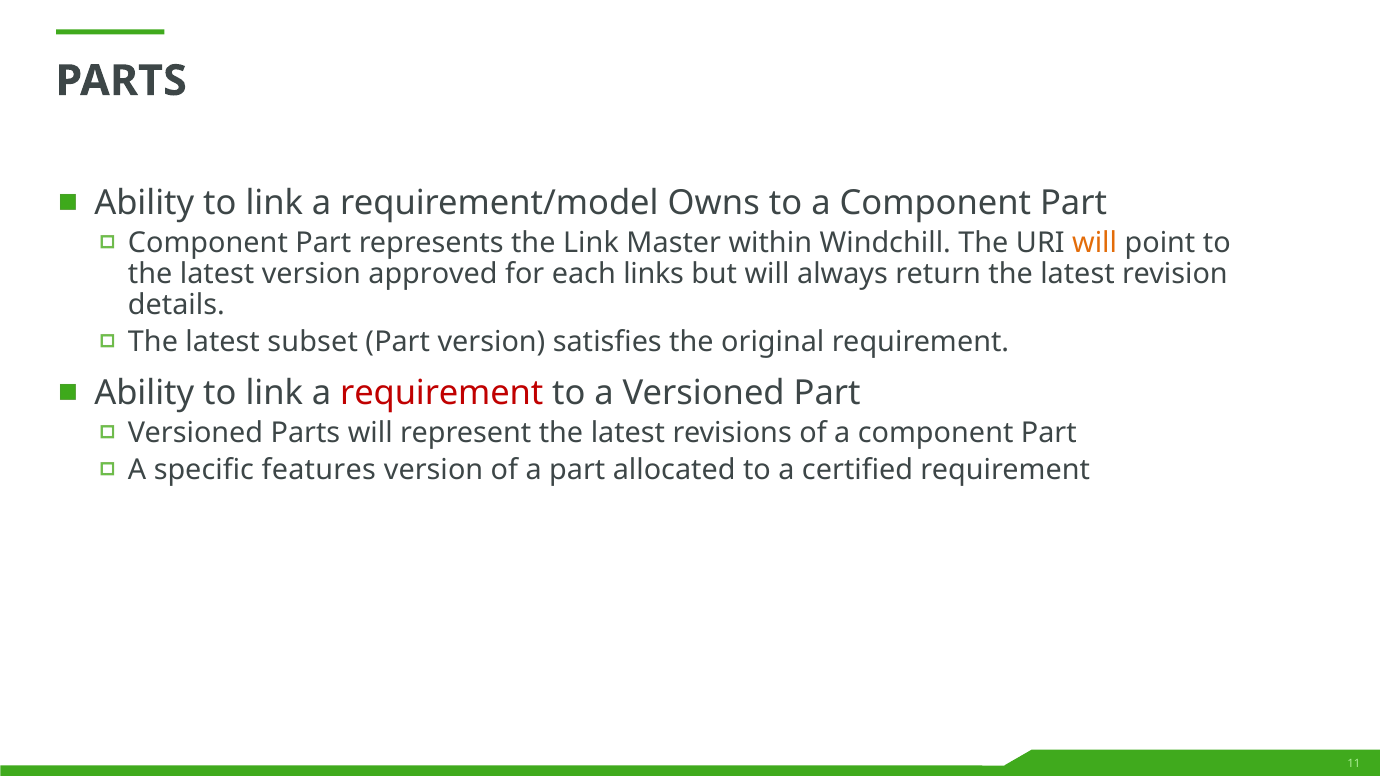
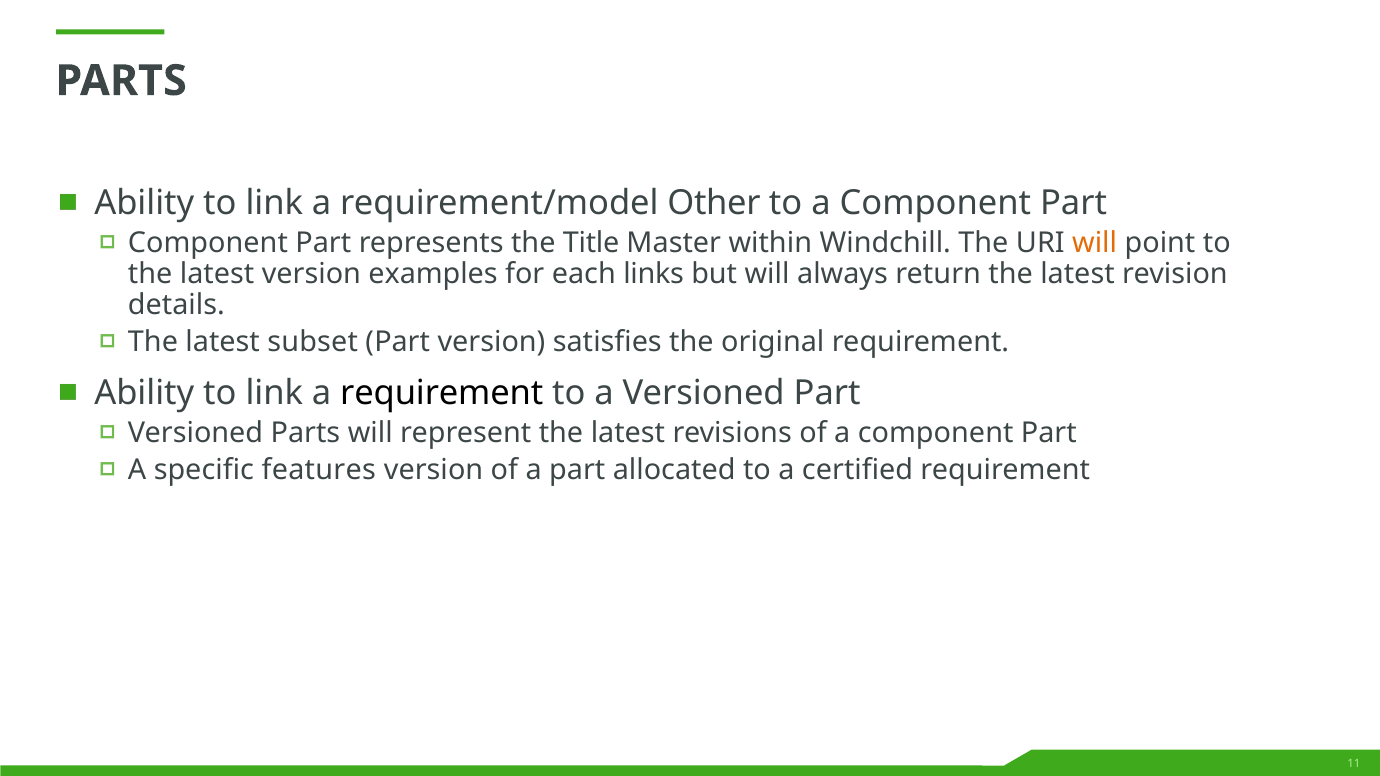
Owns: Owns -> Other
the Link: Link -> Title
approved: approved -> examples
requirement at (442, 393) colour: red -> black
